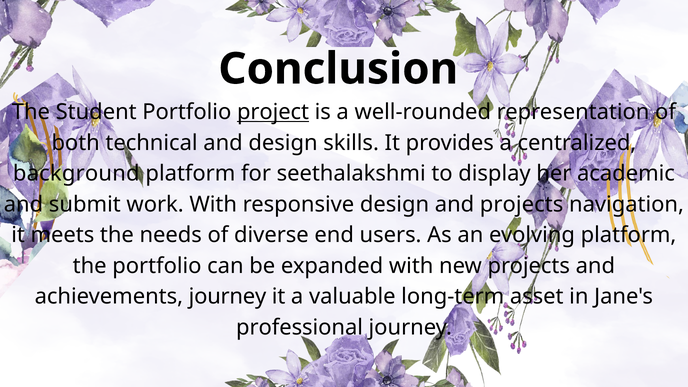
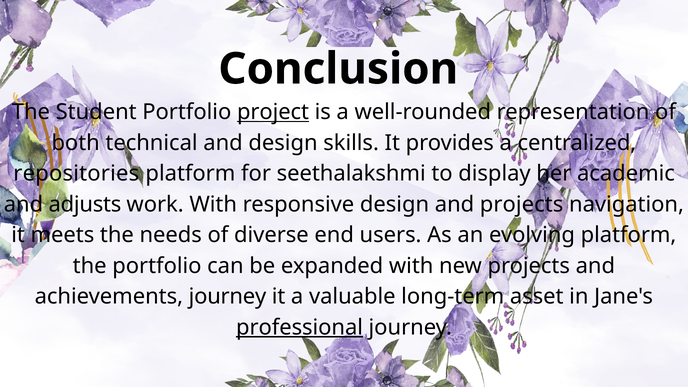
background: background -> repositories
submit: submit -> adjusts
professional underline: none -> present
